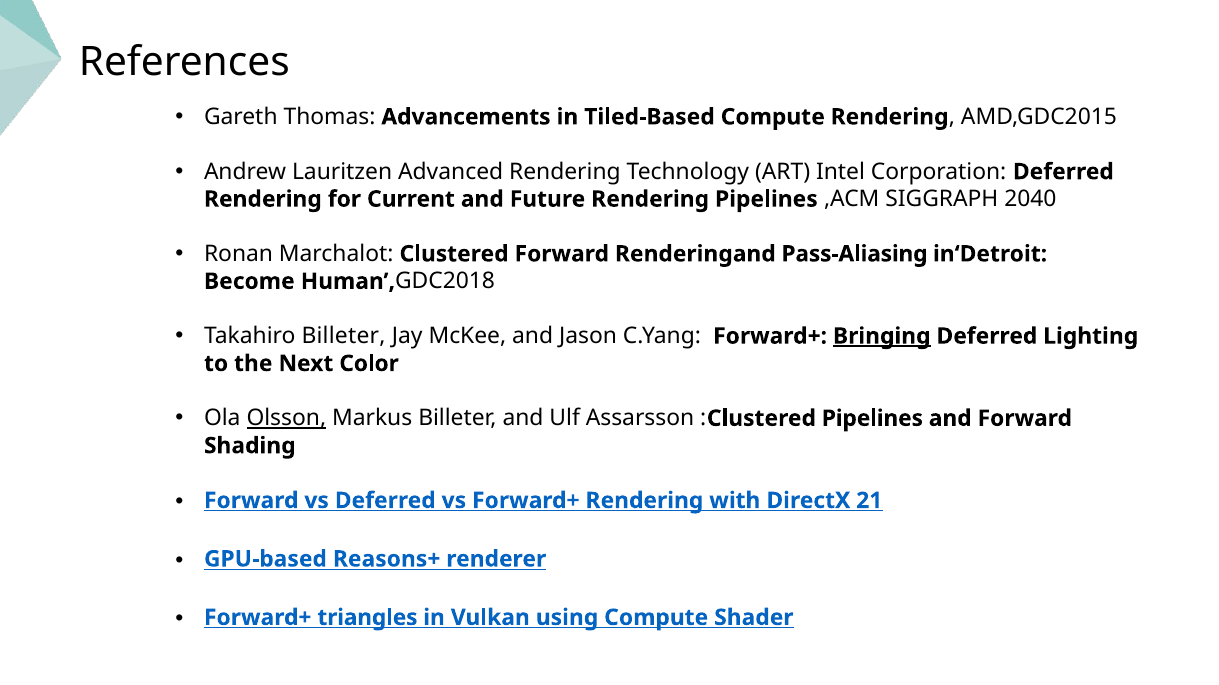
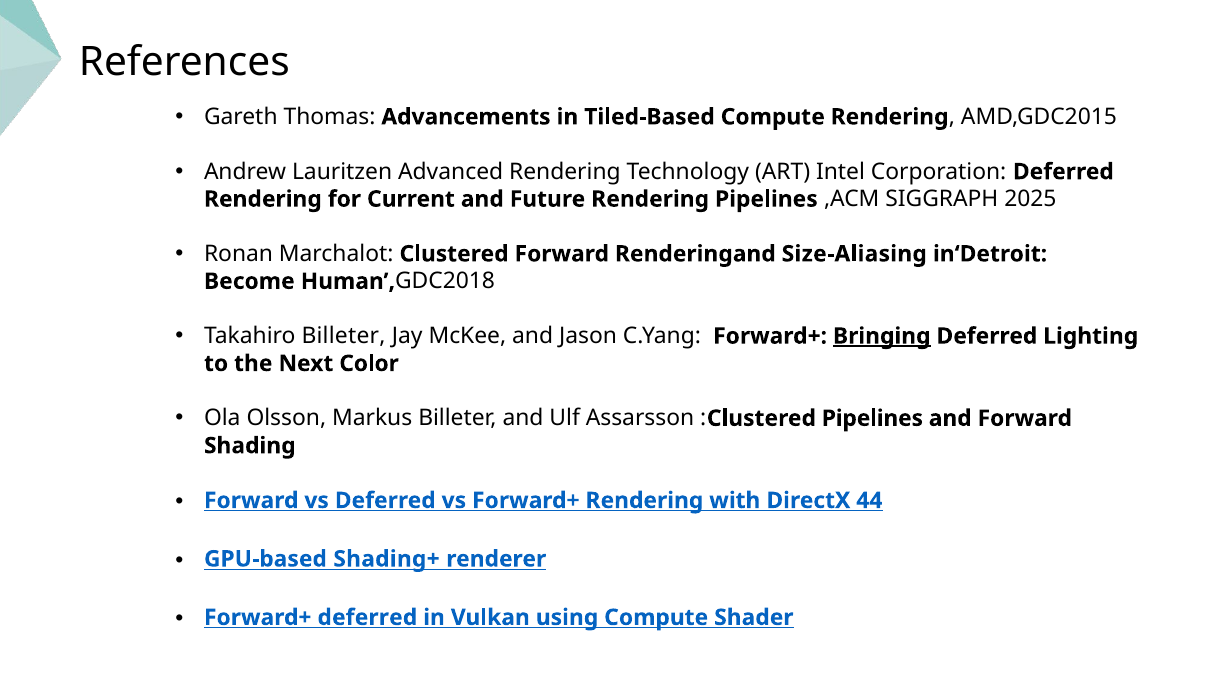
2040: 2040 -> 2025
Pass-Aliasing: Pass-Aliasing -> Size-Aliasing
Olsson underline: present -> none
21: 21 -> 44
Reasons+: Reasons+ -> Shading+
Forward+ triangles: triangles -> deferred
